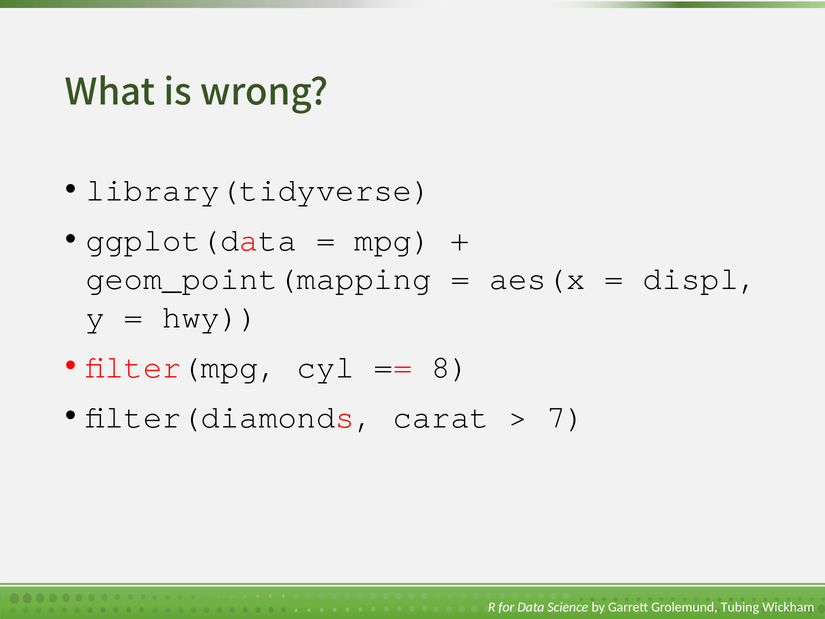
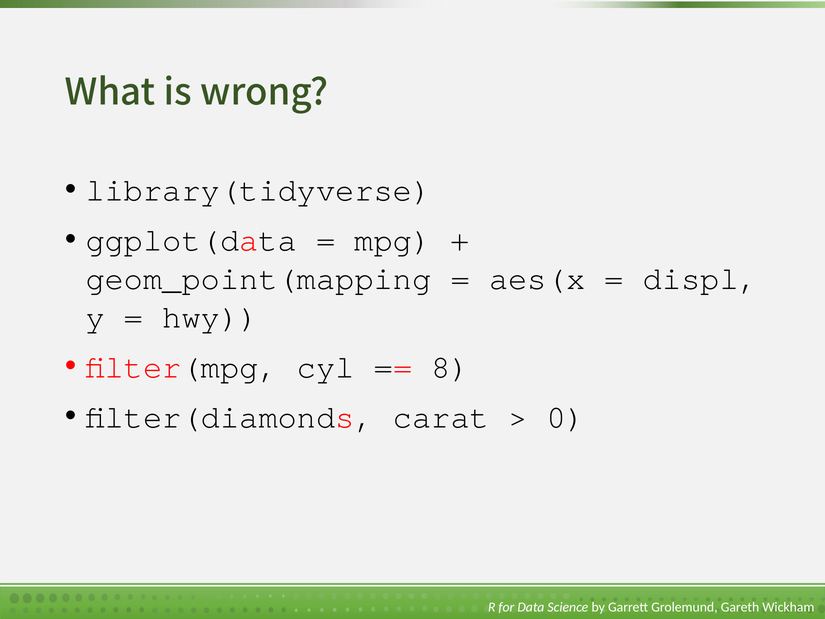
7: 7 -> 0
Tubing: Tubing -> Gareth
